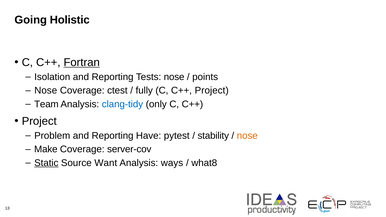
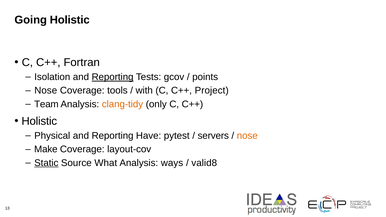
Fortran underline: present -> none
Reporting at (113, 77) underline: none -> present
Tests nose: nose -> gcov
ctest: ctest -> tools
fully: fully -> with
clang-tidy colour: blue -> orange
Project at (39, 121): Project -> Holistic
Problem: Problem -> Physical
stability: stability -> servers
server-cov: server-cov -> layout-cov
Want: Want -> What
what8: what8 -> valid8
